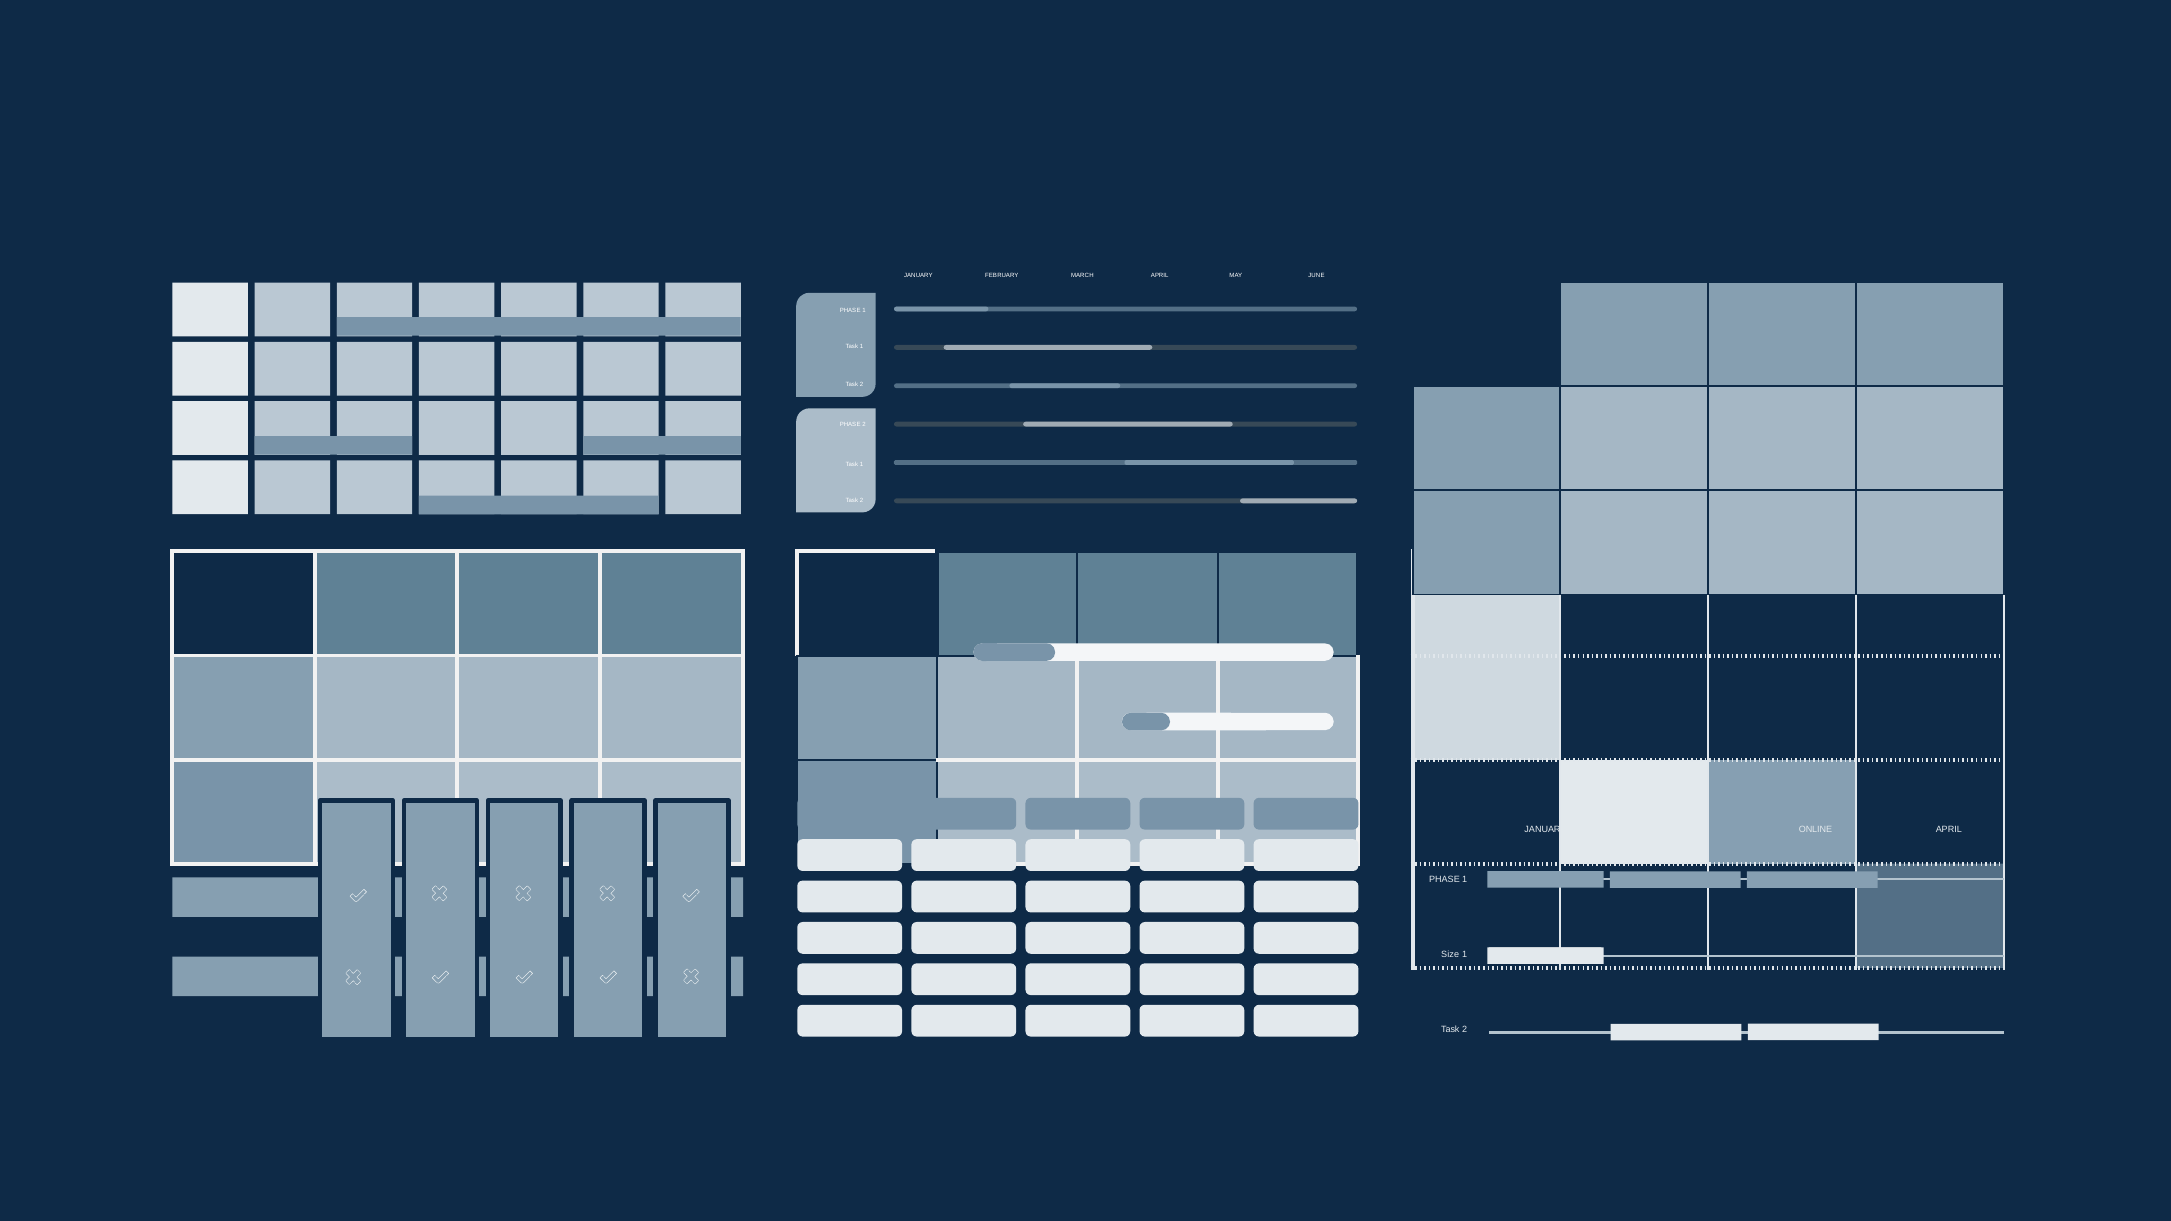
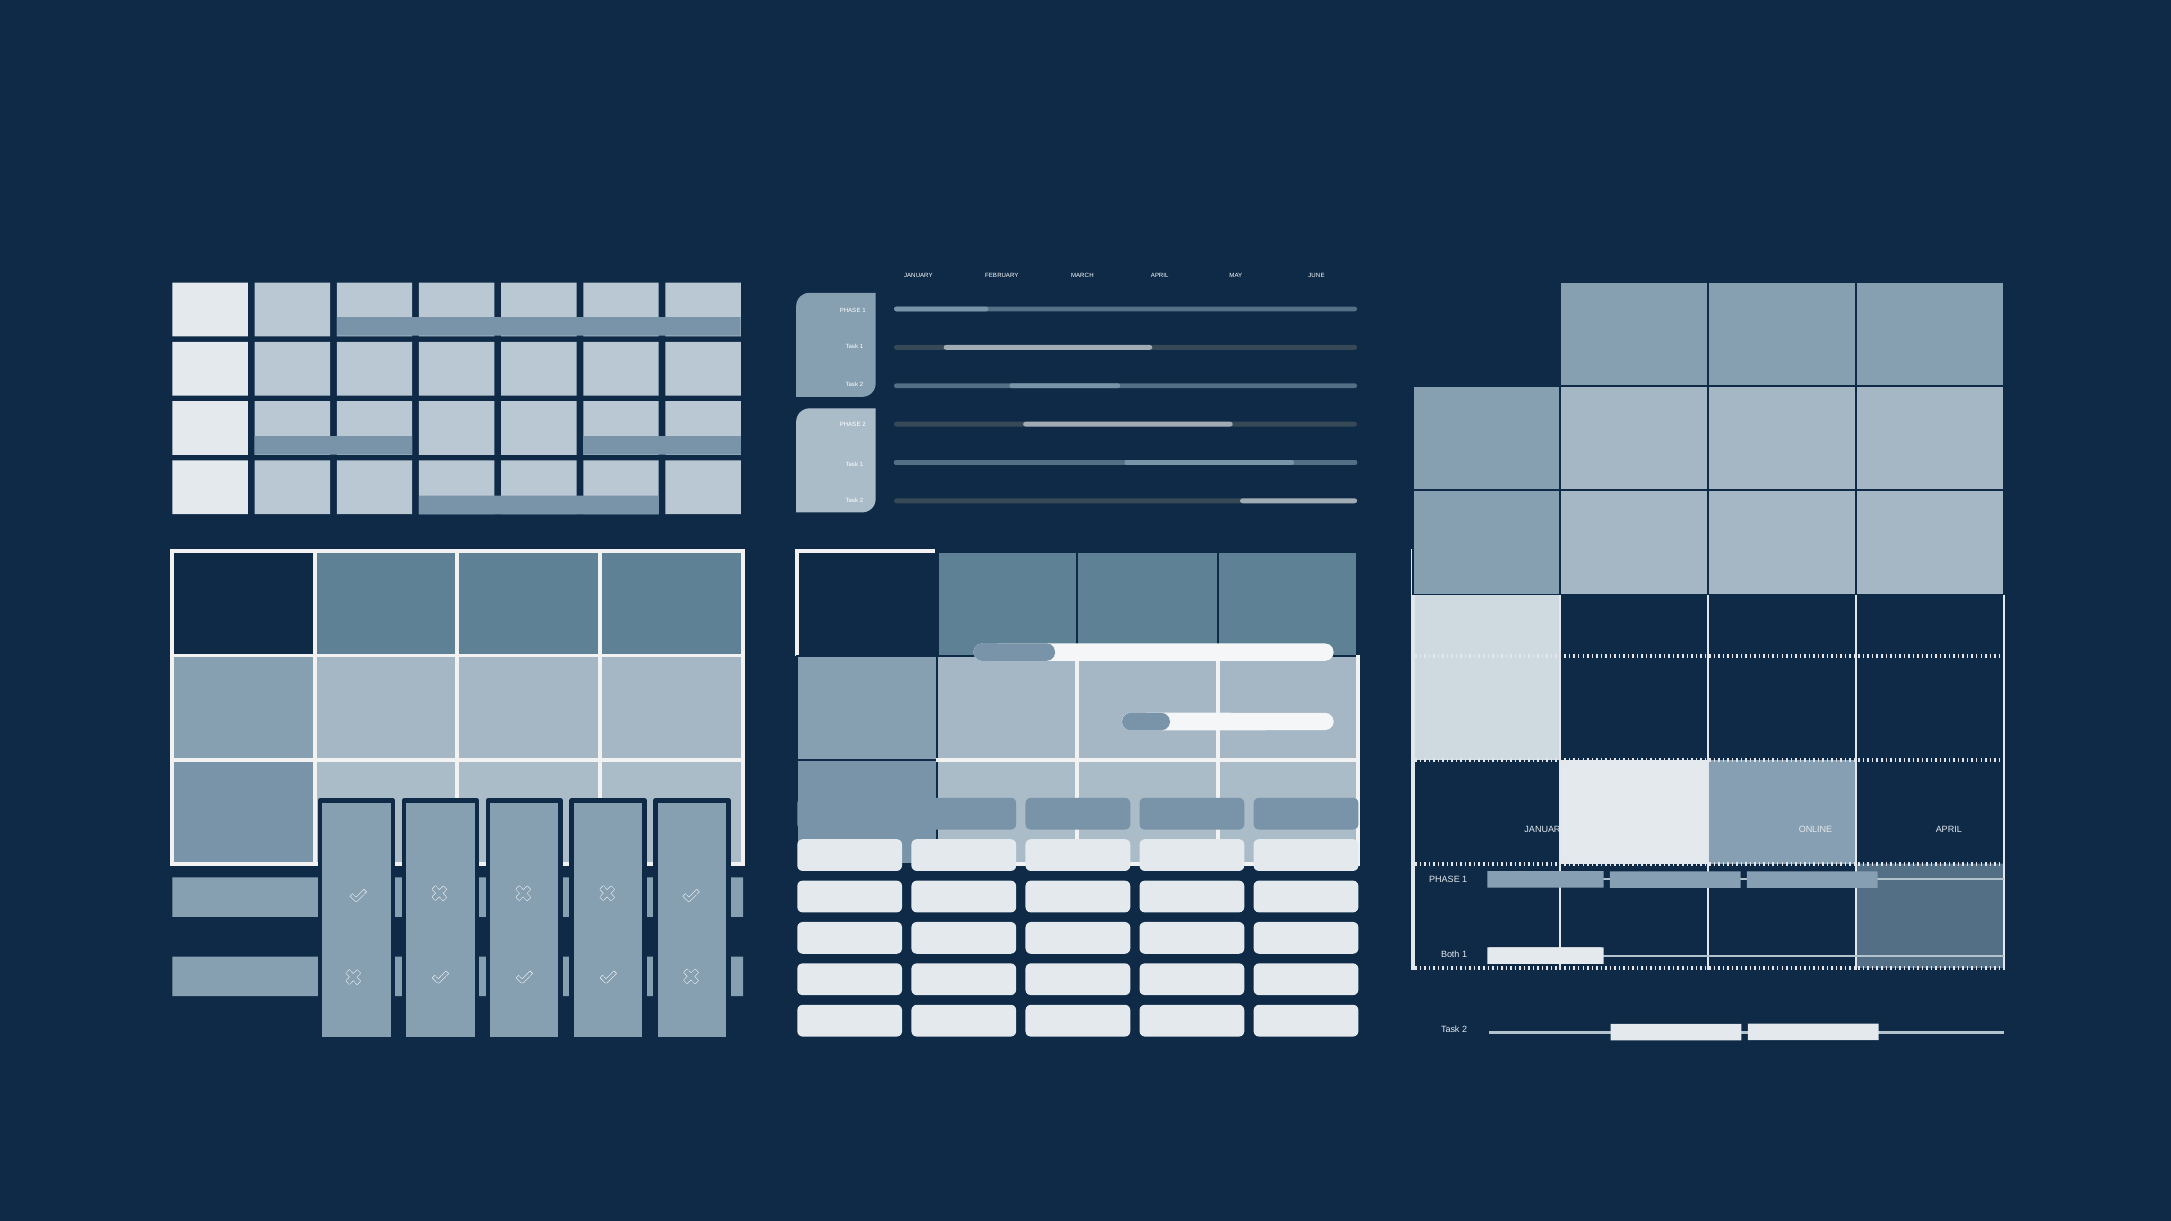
Size: Size -> Both
